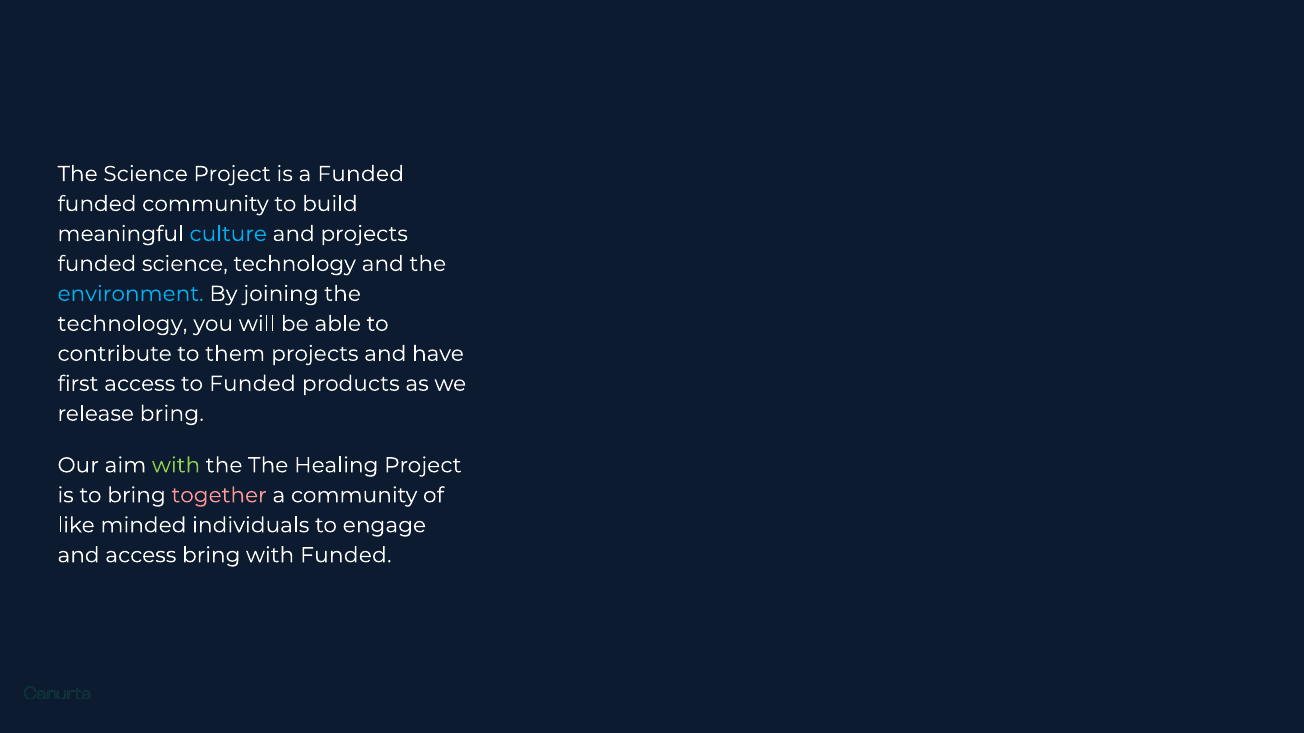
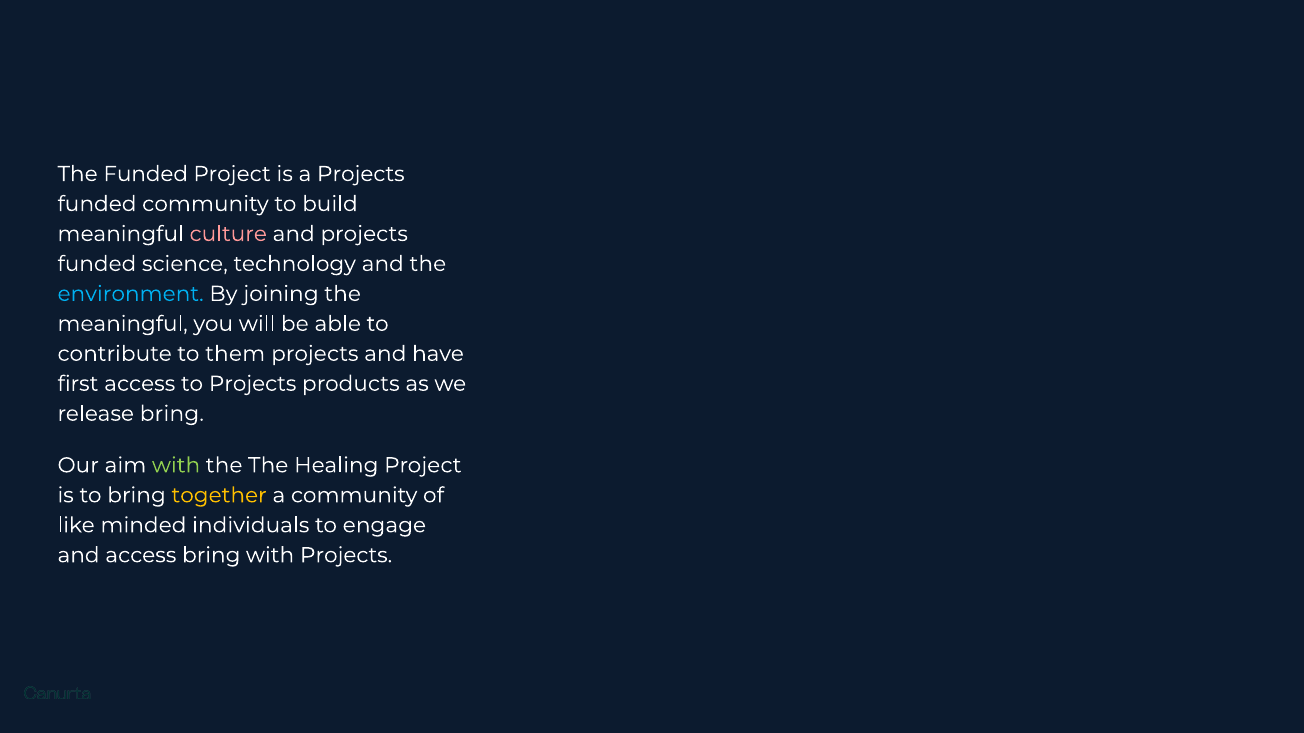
The Science: Science -> Funded
a Funded: Funded -> Projects
culture colour: light blue -> pink
technology at (122, 324): technology -> meaningful
to Funded: Funded -> Projects
together colour: pink -> yellow
with Funded: Funded -> Projects
